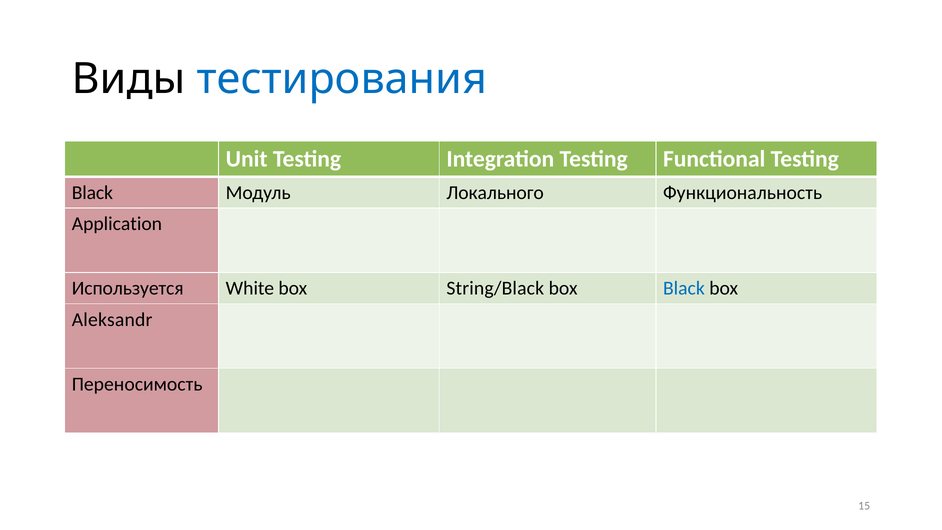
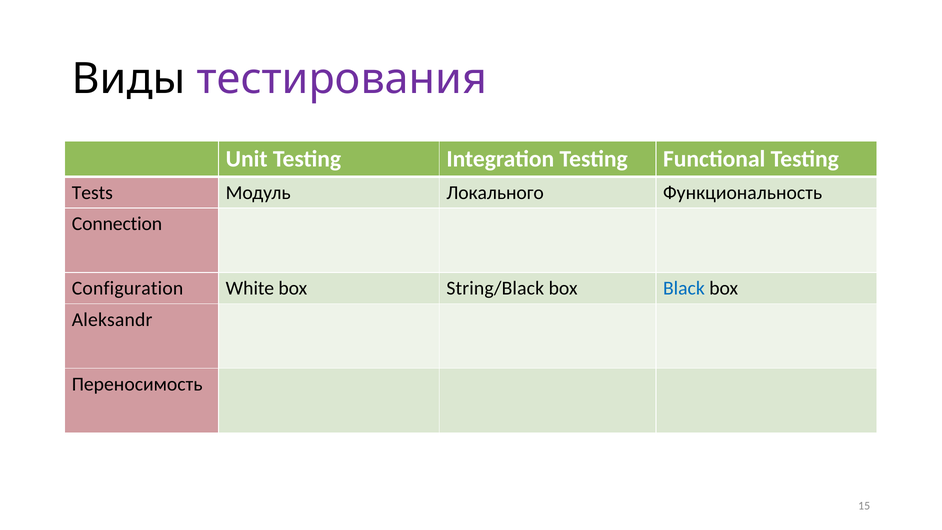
тестирования colour: blue -> purple
Black at (92, 193): Black -> Tests
Application: Application -> Connection
Используется: Используется -> Configuration
